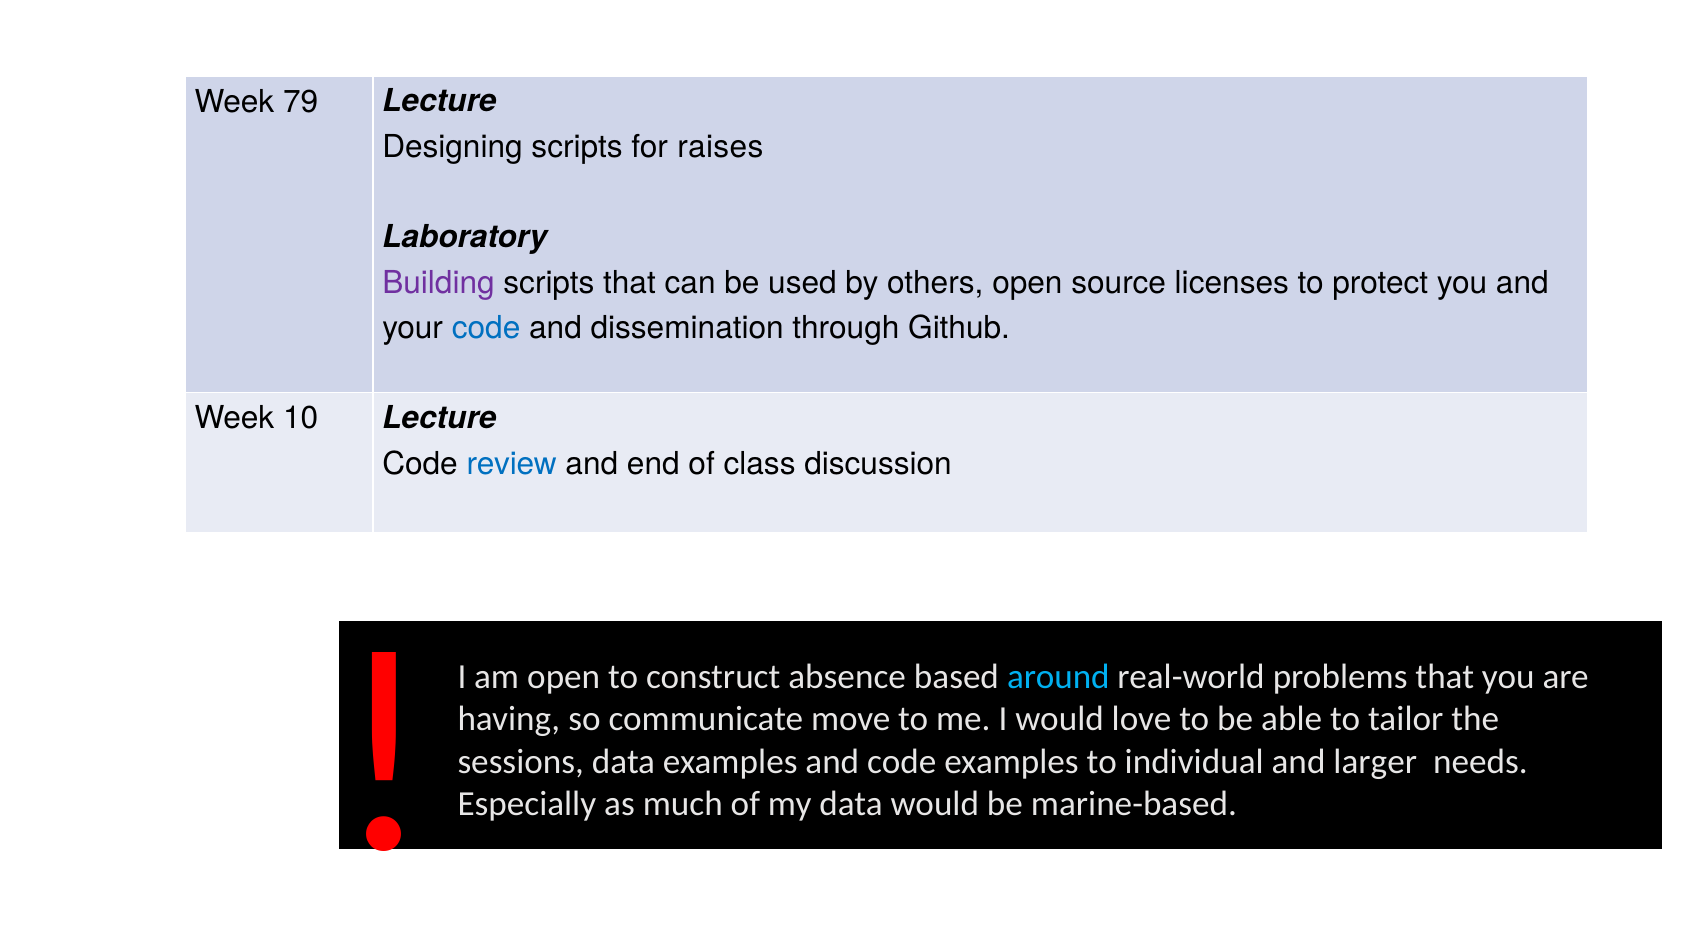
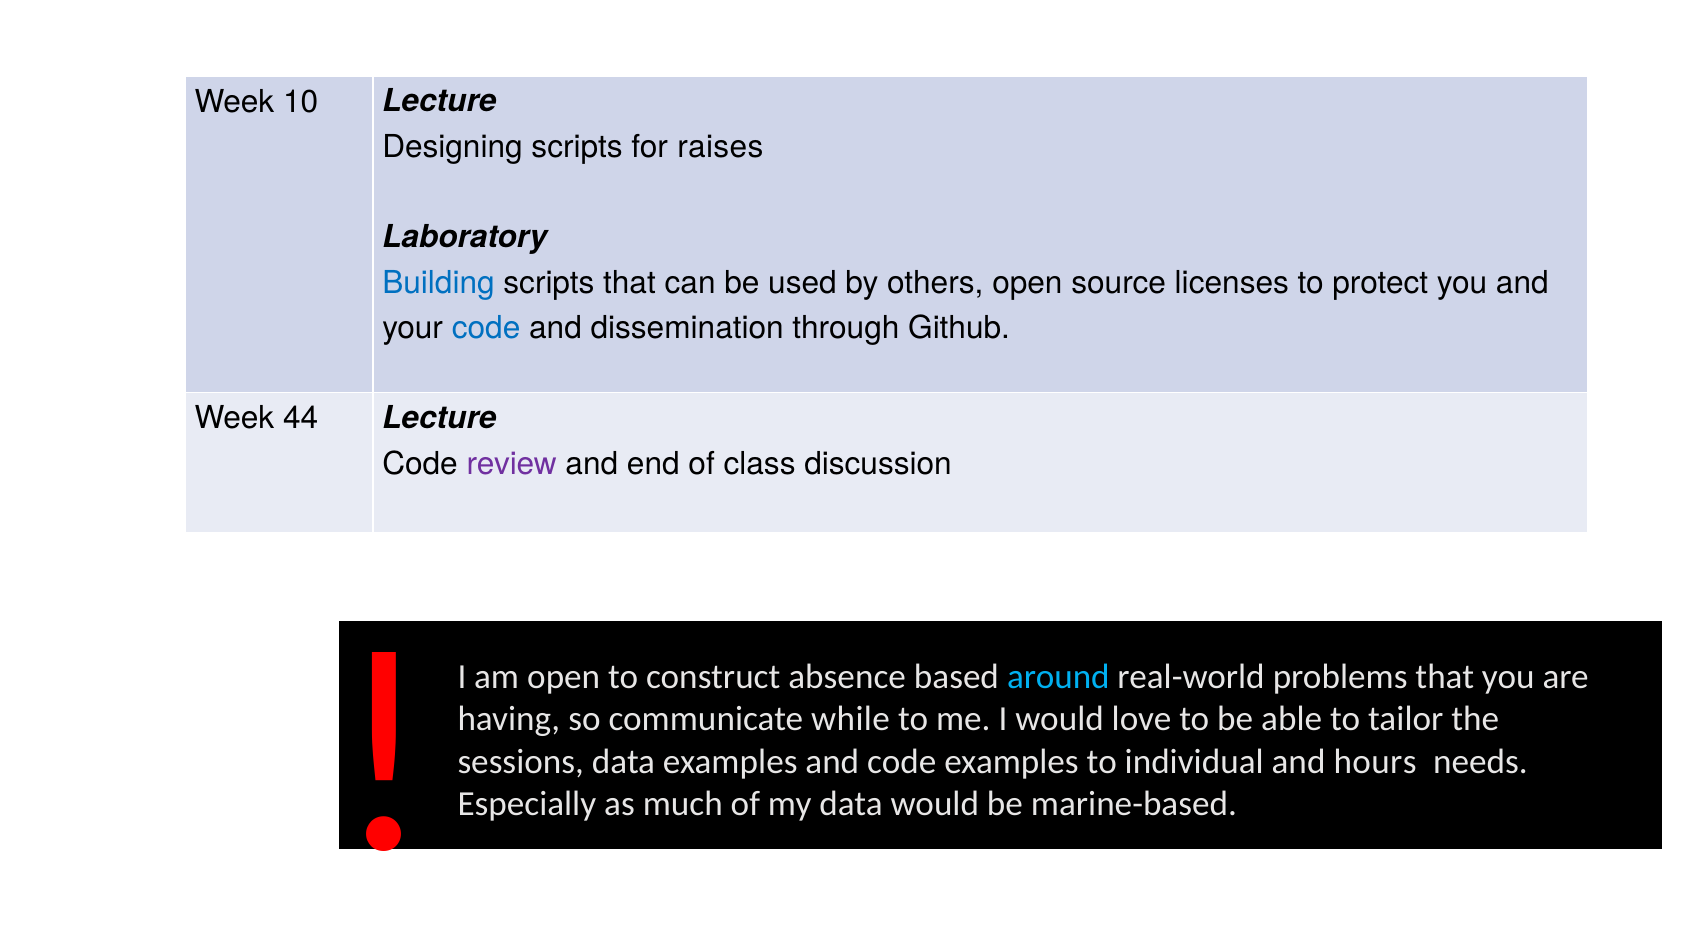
79: 79 -> 10
Building colour: purple -> blue
10: 10 -> 44
review colour: blue -> purple
move: move -> while
larger: larger -> hours
